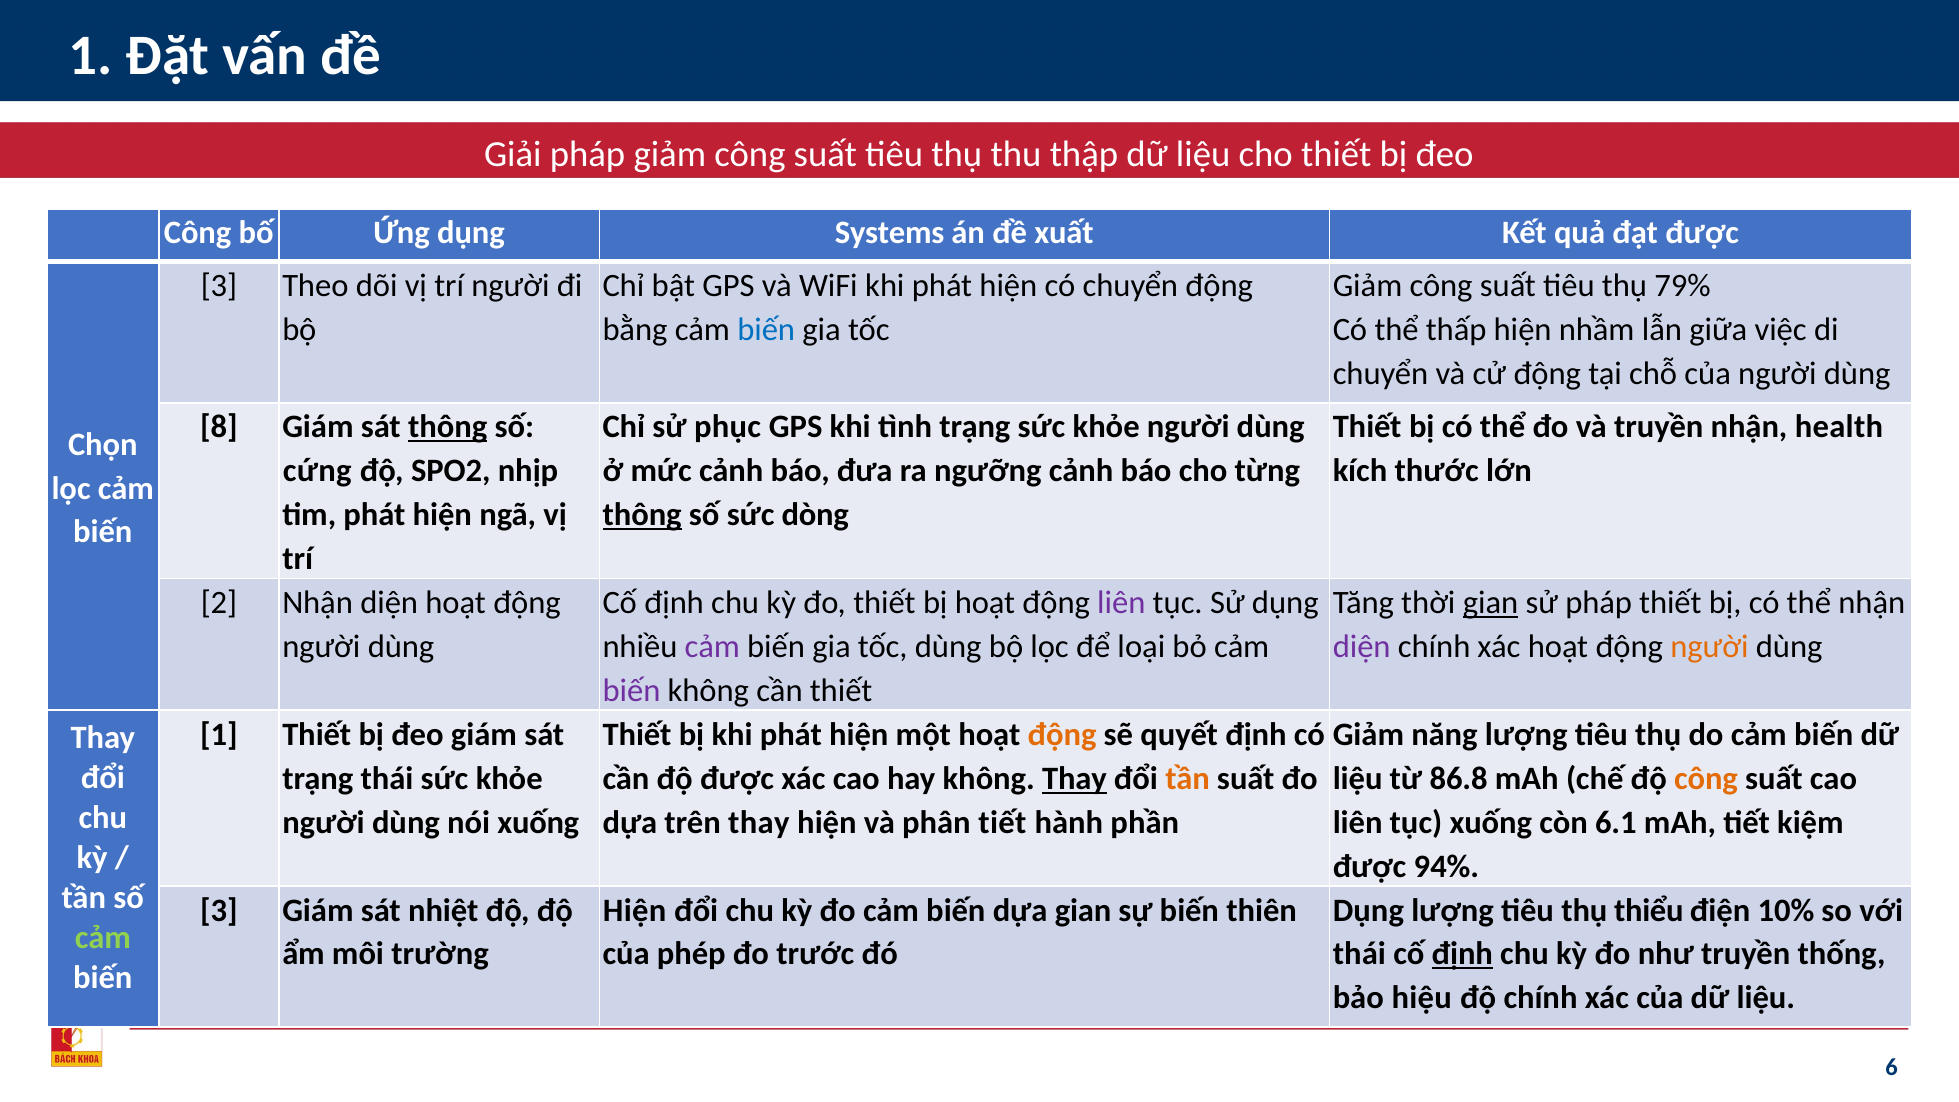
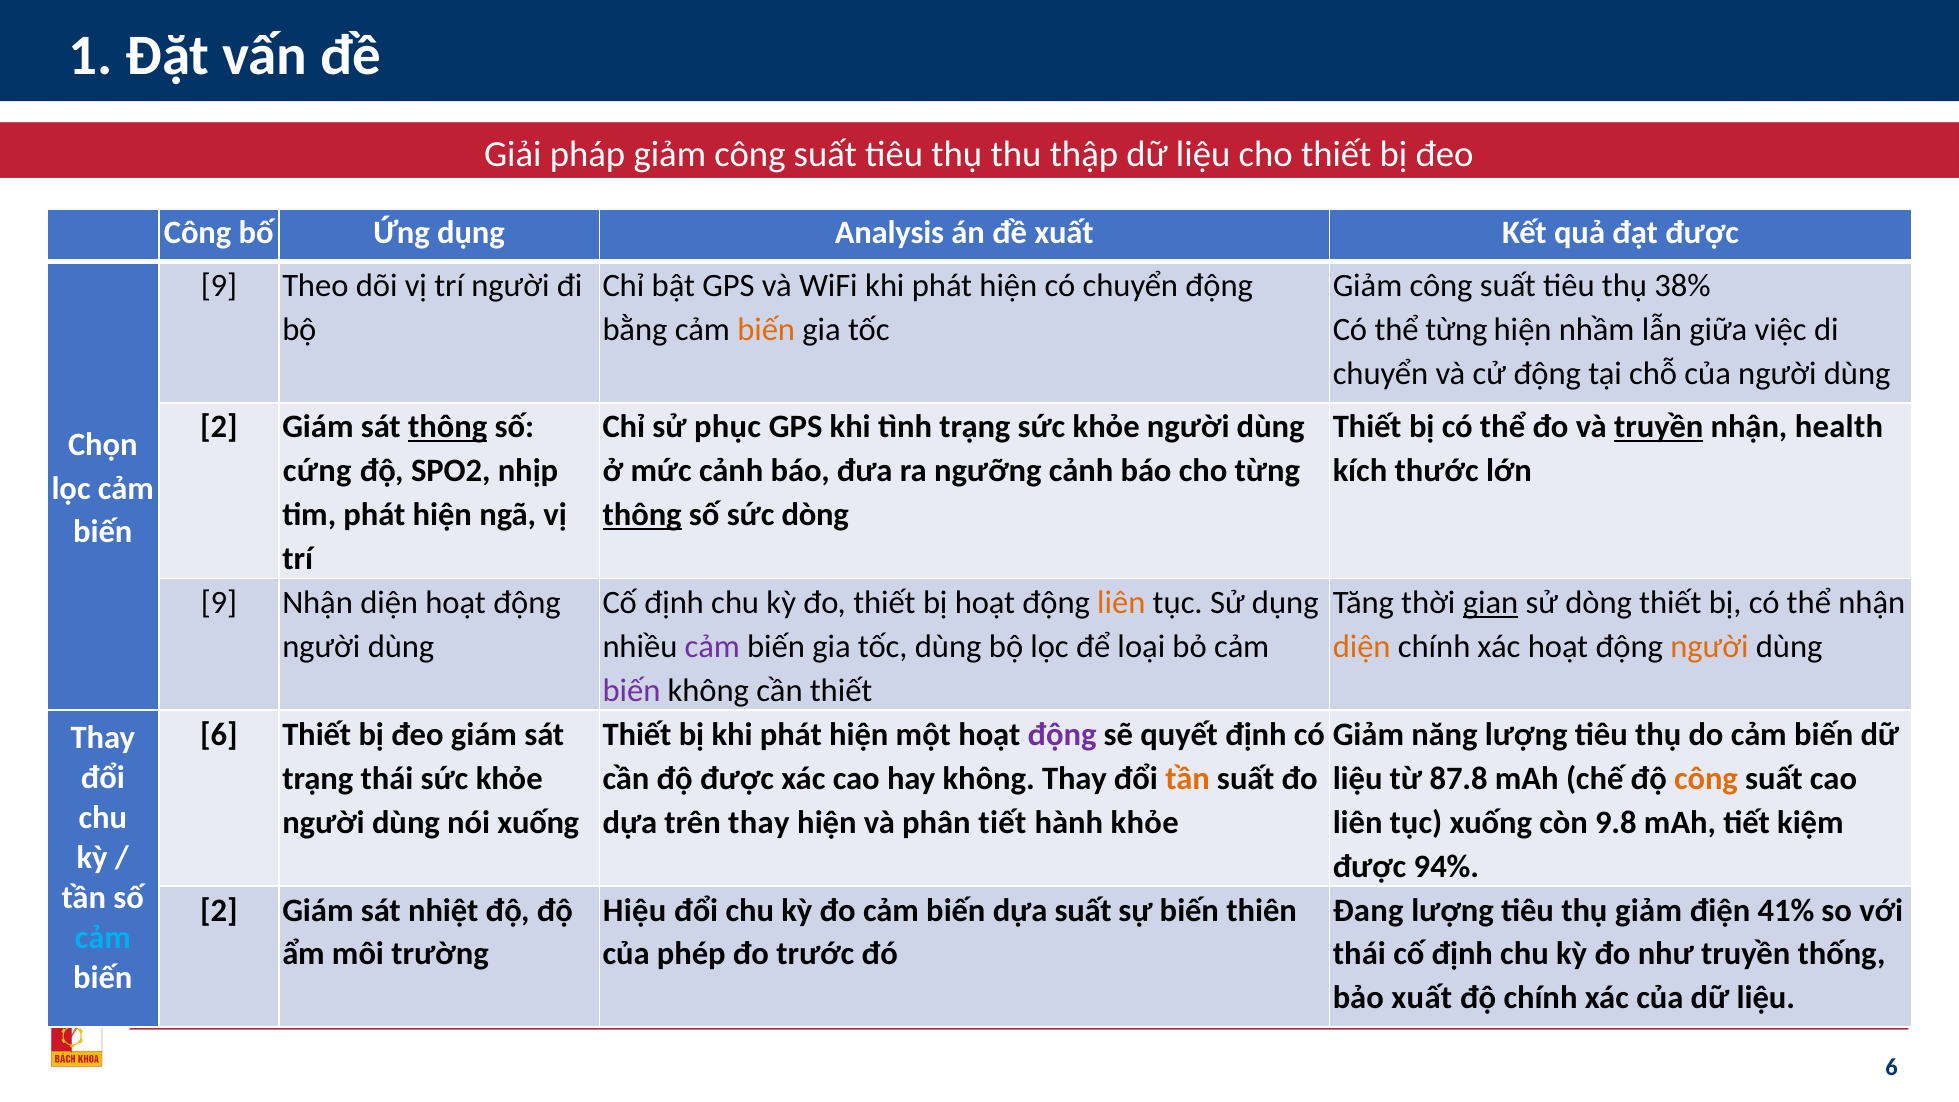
Systems: Systems -> Analysis
3 at (219, 286): 3 -> 9
79%: 79% -> 38%
biến at (766, 330) colour: blue -> orange
thể thấp: thấp -> từng
8 at (219, 427): 8 -> 2
truyền at (1659, 427) underline: none -> present
2 at (219, 603): 2 -> 9
liên at (1121, 603) colour: purple -> orange
sử pháp: pháp -> dòng
diện at (1362, 647) colour: purple -> orange
1 at (219, 735): 1 -> 6
động at (1062, 735) colour: orange -> purple
Thay at (1074, 778) underline: present -> none
86.8: 86.8 -> 87.8
hành phần: phần -> khỏe
6.1: 6.1 -> 9.8
3 at (219, 910): 3 -> 2
Hiện at (635, 910): Hiện -> Hiệu
dựa gian: gian -> suất
Dụng at (1368, 910): Dụng -> Đang
thụ thiểu: thiểu -> giảm
10%: 10% -> 41%
cảm at (103, 937) colour: light green -> light blue
định at (1462, 954) underline: present -> none
bảo hiệu: hiệu -> xuất
